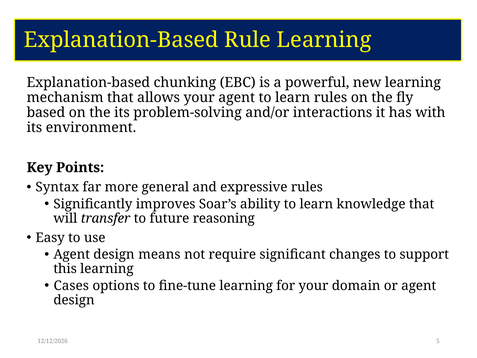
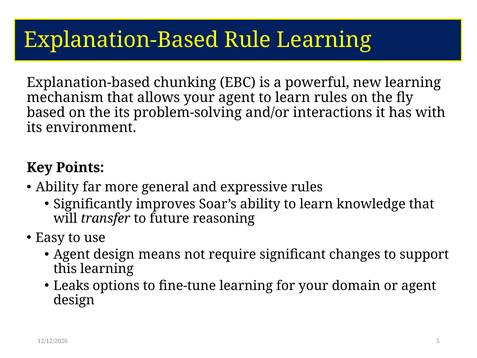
Syntax at (57, 187): Syntax -> Ability
Cases: Cases -> Leaks
